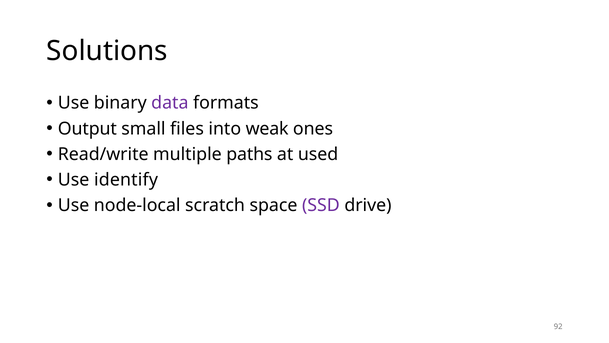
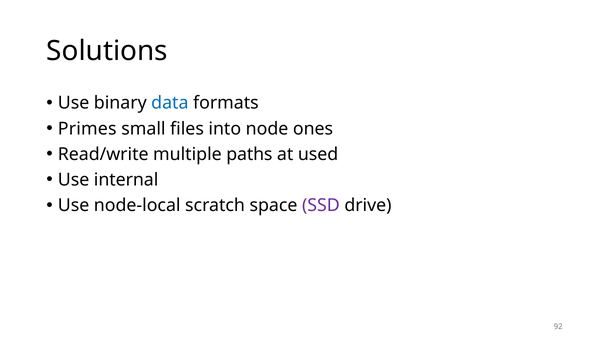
data colour: purple -> blue
Output: Output -> Primes
weak: weak -> node
identify: identify -> internal
